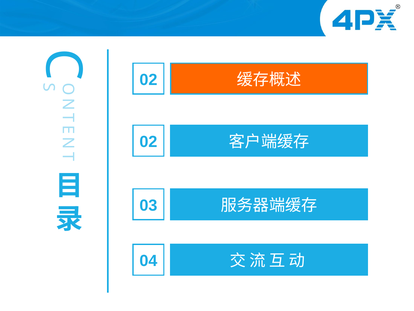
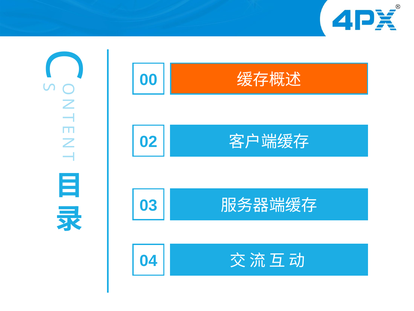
02 at (148, 80): 02 -> 00
